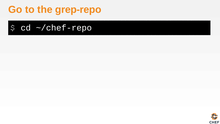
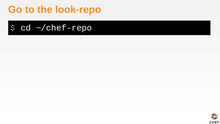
grep-repo: grep-repo -> look-repo
